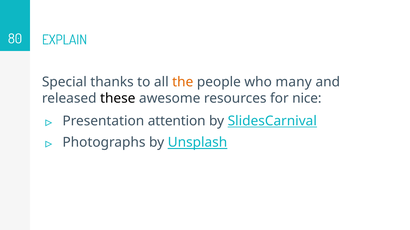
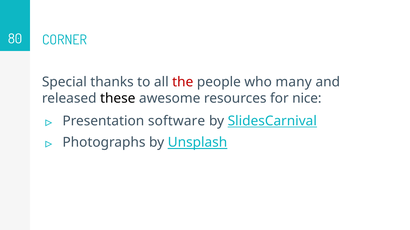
EXPLAIN: EXPLAIN -> CORNER
the colour: orange -> red
attention: attention -> software
